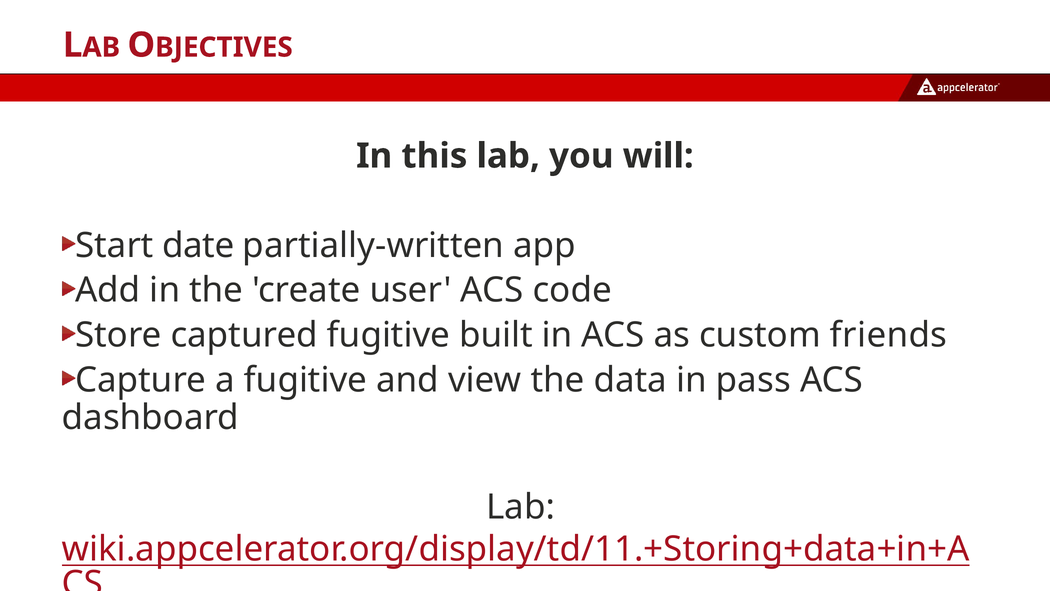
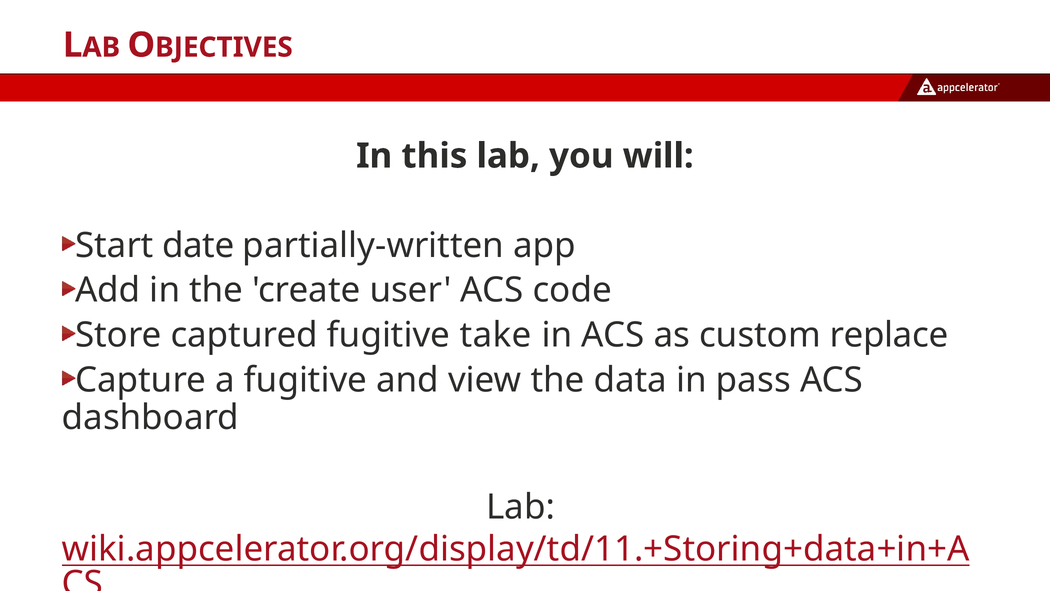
built: built -> take
friends: friends -> replace
